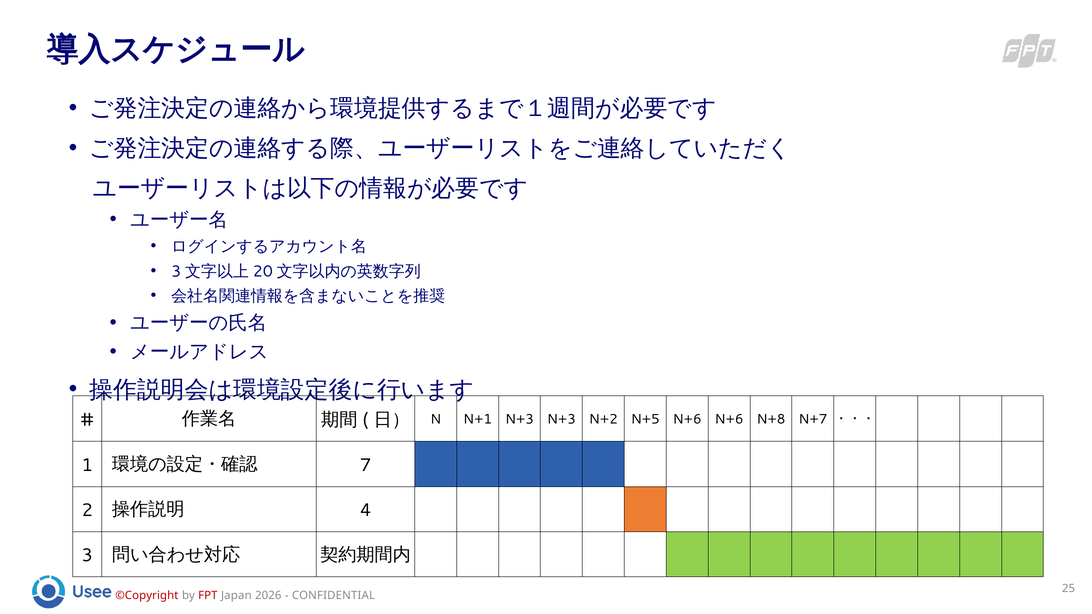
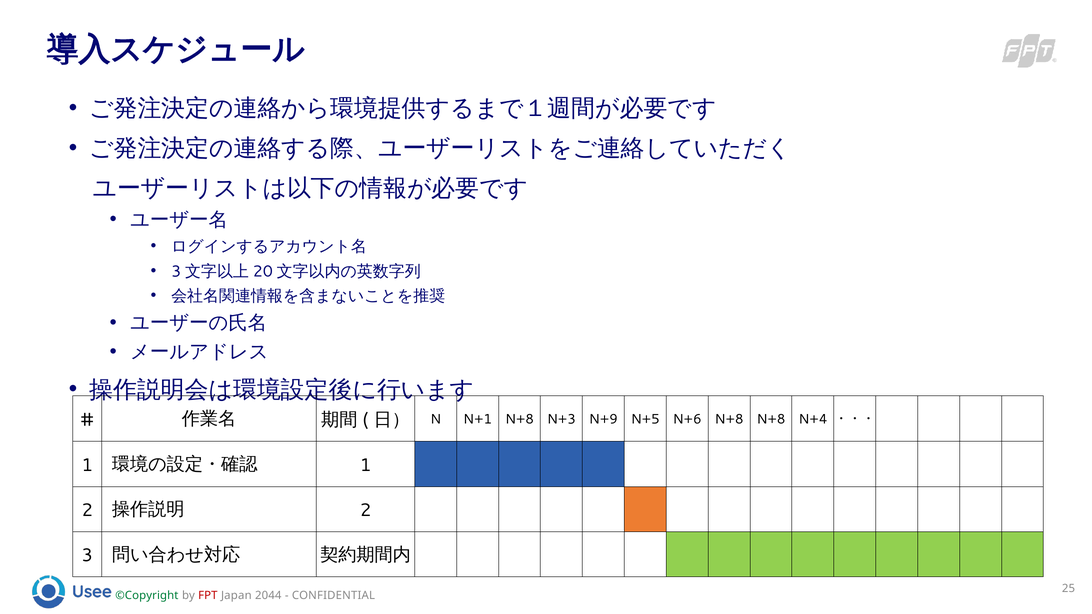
N+1 N+3: N+3 -> N+8
N+2: N+2 -> N+9
N+6 N+6: N+6 -> N+8
N+7: N+7 -> N+4
7 at (366, 465): 7 -> 1
4 at (366, 510): 4 -> 2
©Copyright colour: red -> green
2026: 2026 -> 2044
